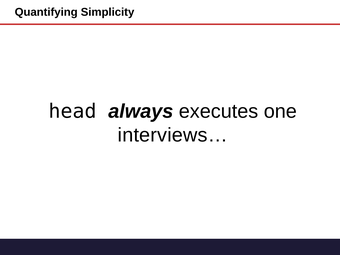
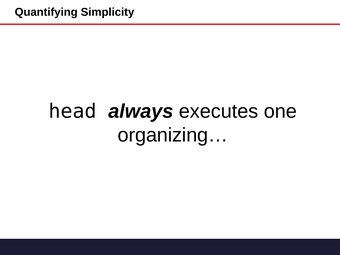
interviews…: interviews… -> organizing…
